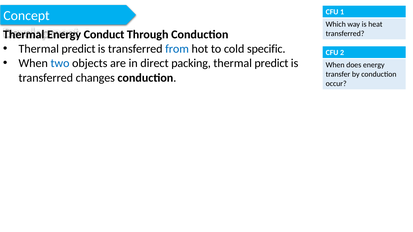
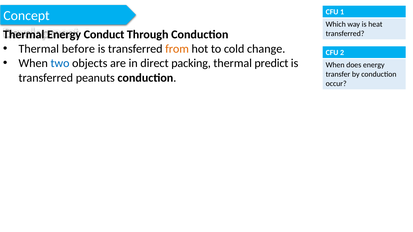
predict at (78, 49): predict -> before
from colour: blue -> orange
specific: specific -> change
changes: changes -> peanuts
